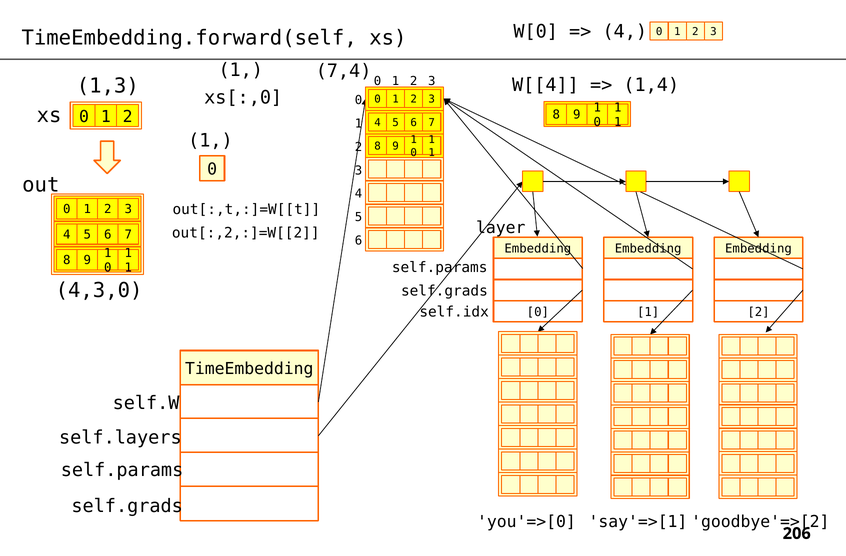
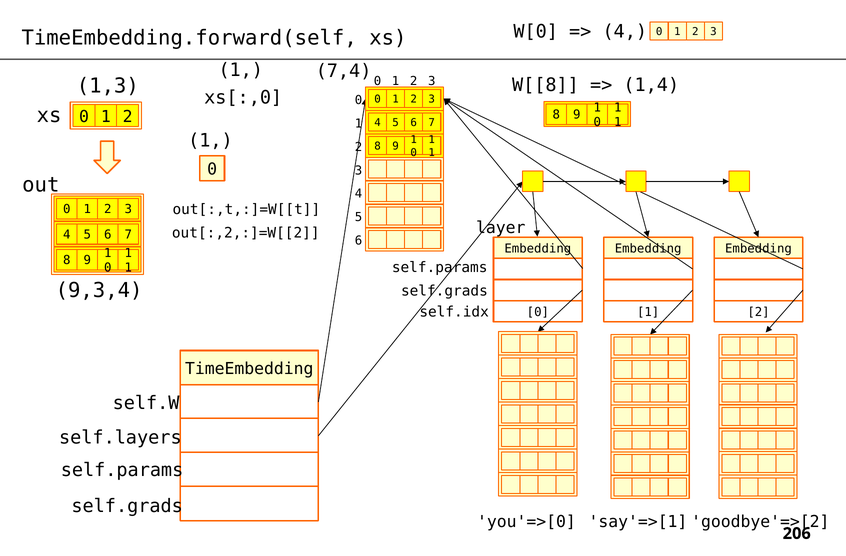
W[[4: W[[4 -> W[[8
4,3,0: 4,3,0 -> 9,3,4
